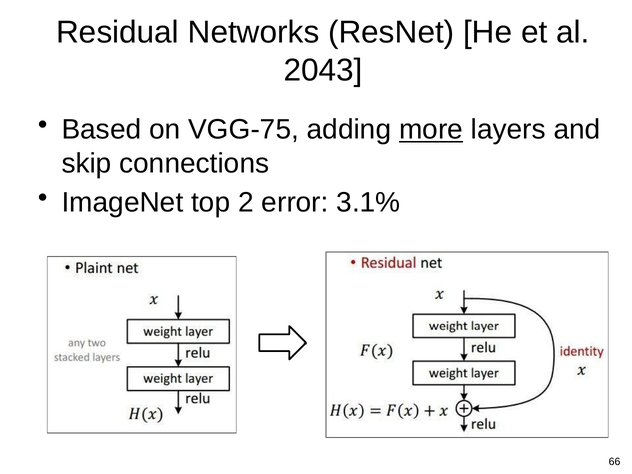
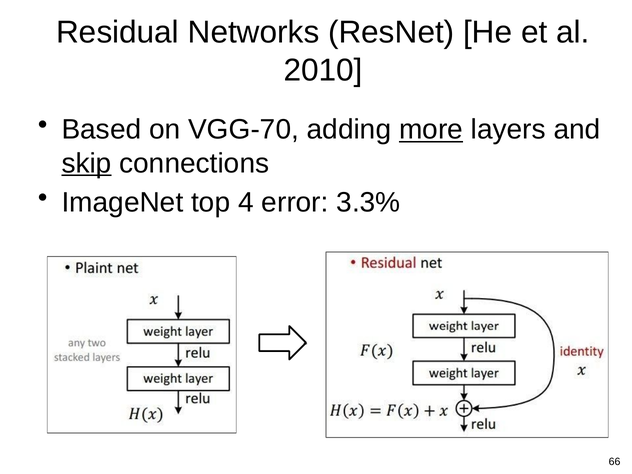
2043: 2043 -> 2010
VGG-75: VGG-75 -> VGG-70
skip underline: none -> present
2: 2 -> 4
3.1%: 3.1% -> 3.3%
